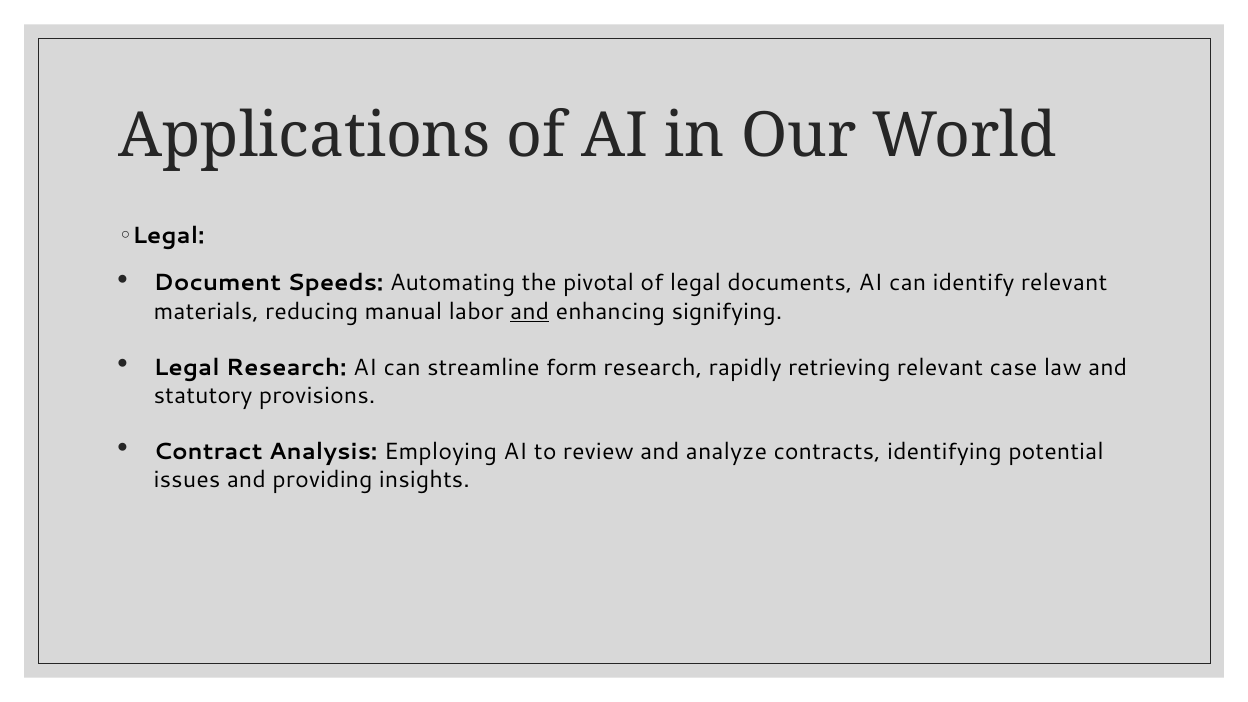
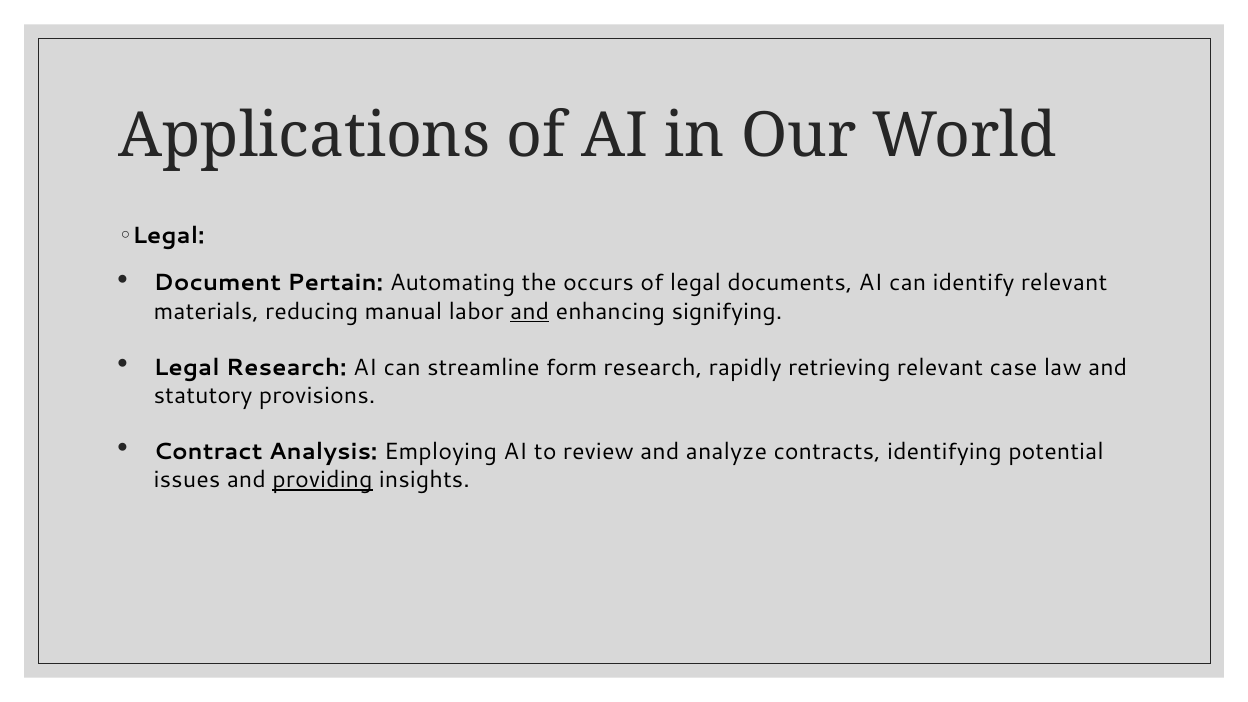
Speeds: Speeds -> Pertain
pivotal: pivotal -> occurs
providing underline: none -> present
